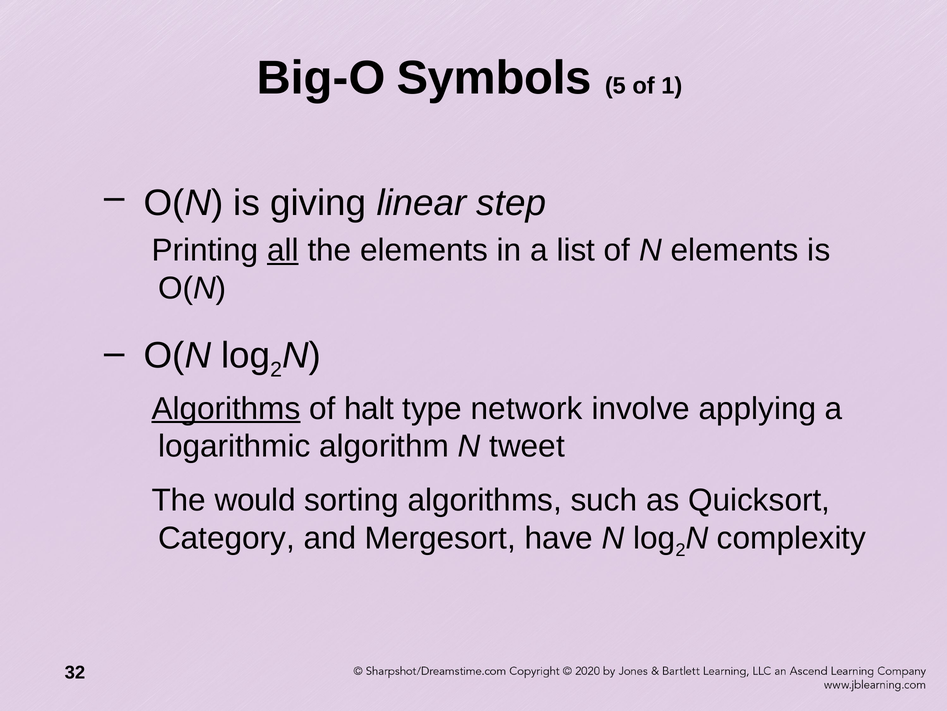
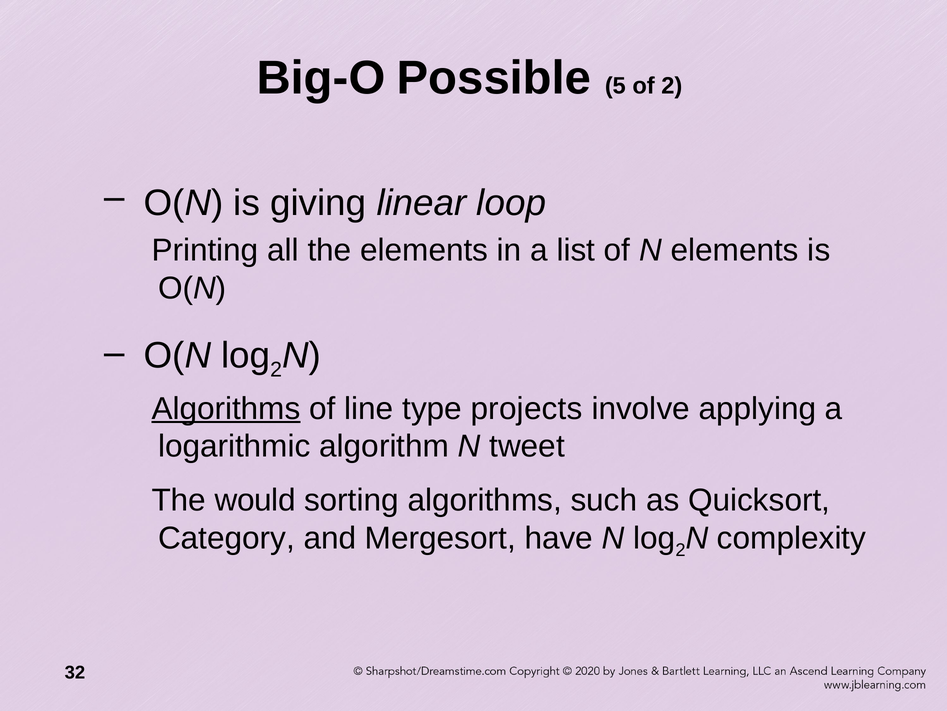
Symbols: Symbols -> Possible
of 1: 1 -> 2
step: step -> loop
all underline: present -> none
halt: halt -> line
network: network -> projects
